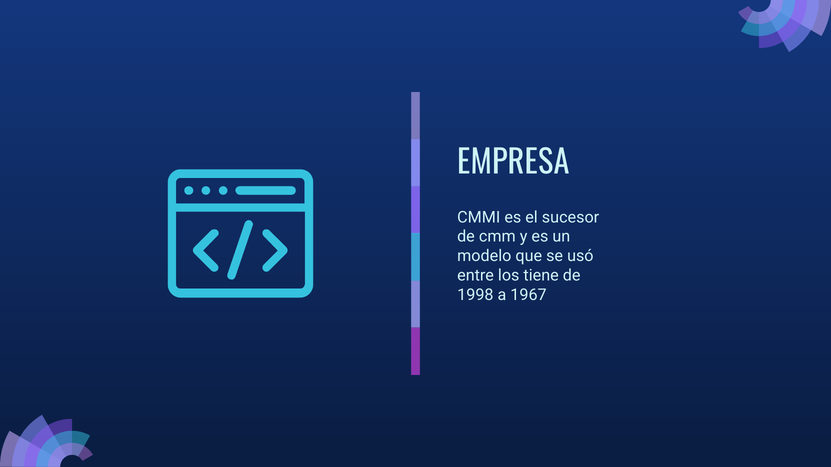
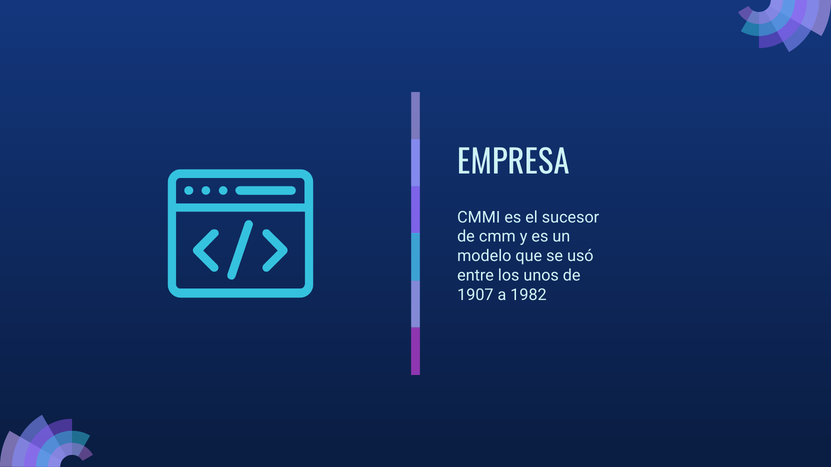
tiene: tiene -> unos
1998: 1998 -> 1907
1967: 1967 -> 1982
